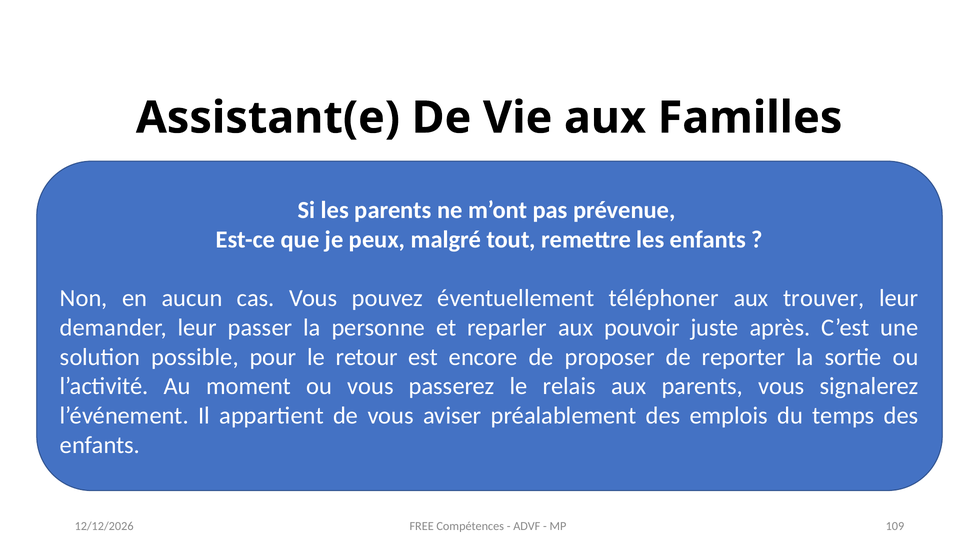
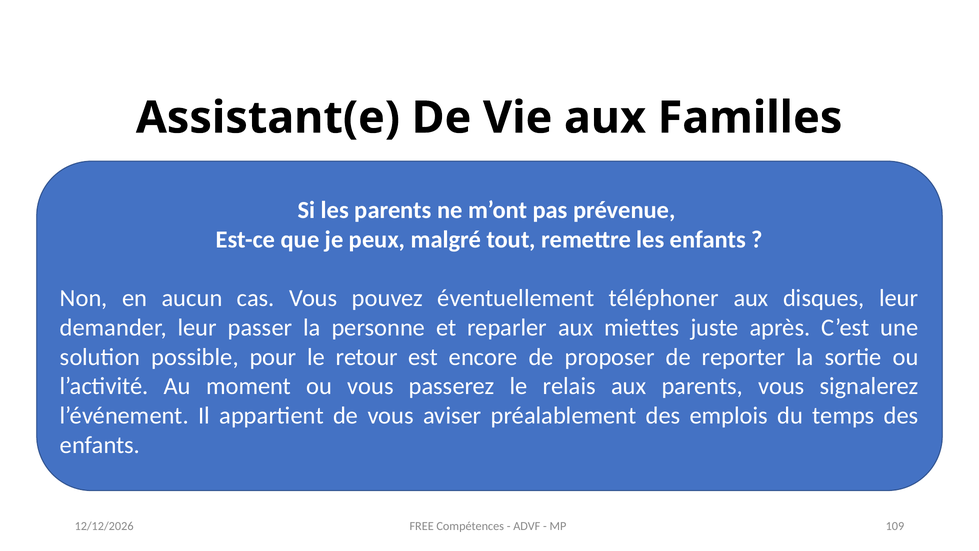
trouver: trouver -> disques
pouvoir: pouvoir -> miettes
